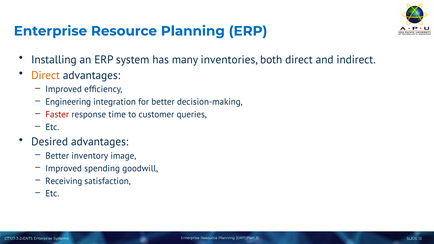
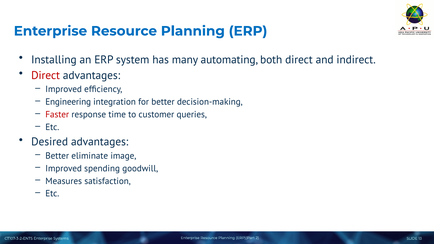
inventories: inventories -> automating
Direct at (46, 75) colour: orange -> red
inventory: inventory -> eliminate
Receiving: Receiving -> Measures
